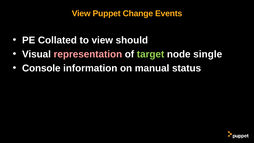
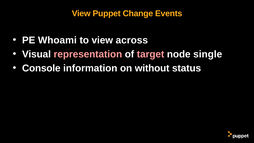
Collated: Collated -> Whoami
should: should -> across
target colour: light green -> pink
manual: manual -> without
